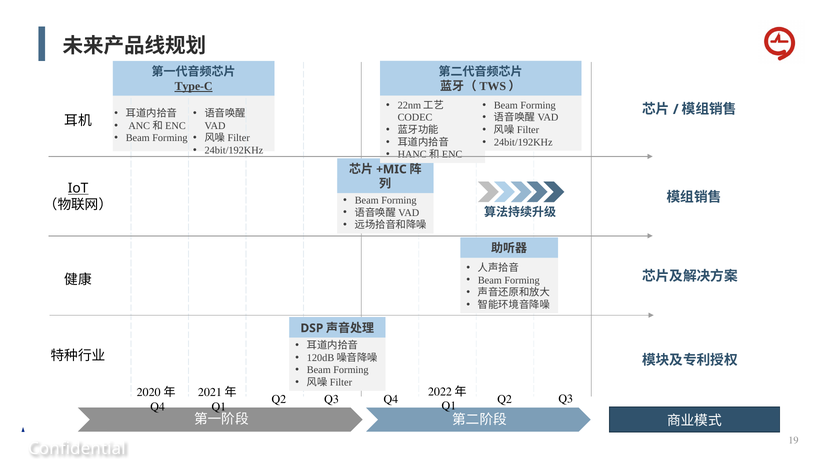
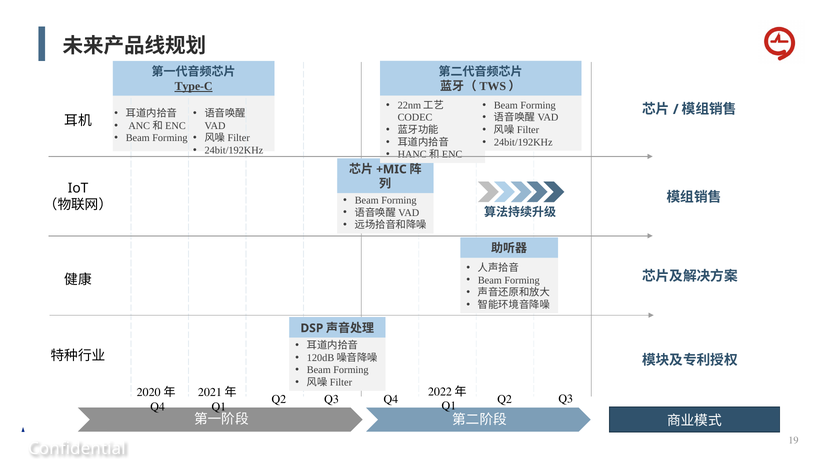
IoT underline: present -> none
